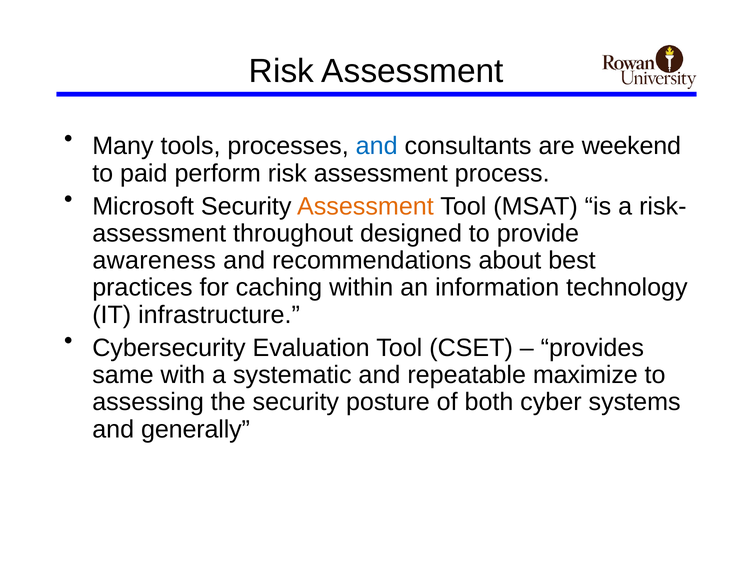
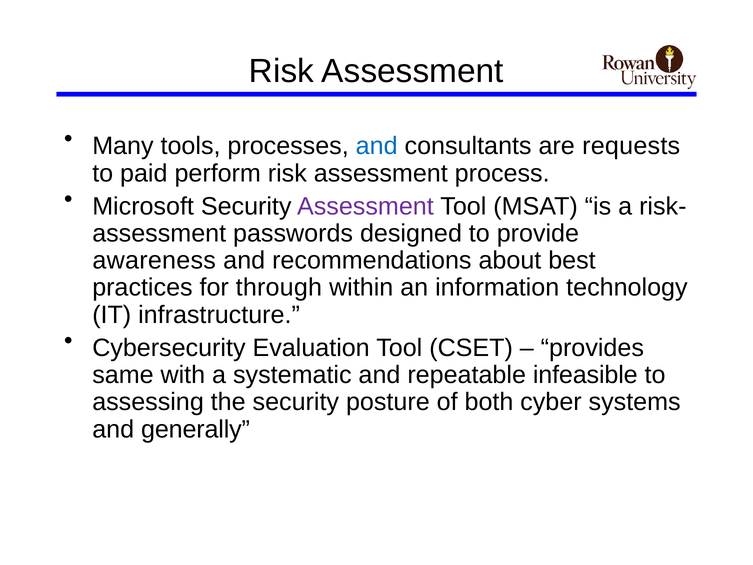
weekend: weekend -> requests
Assessment at (365, 206) colour: orange -> purple
throughout: throughout -> passwords
caching: caching -> through
maximize: maximize -> infeasible
